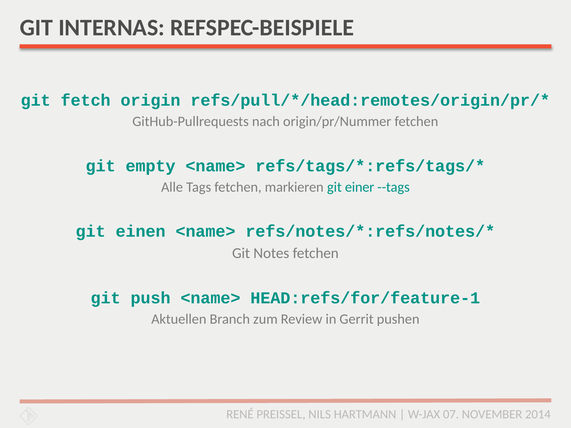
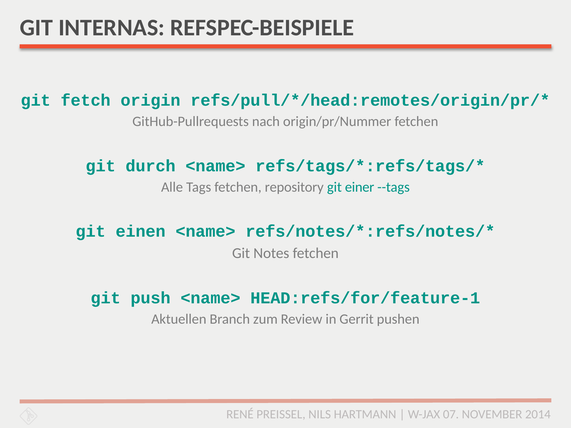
empty: empty -> durch
markieren: markieren -> repository
